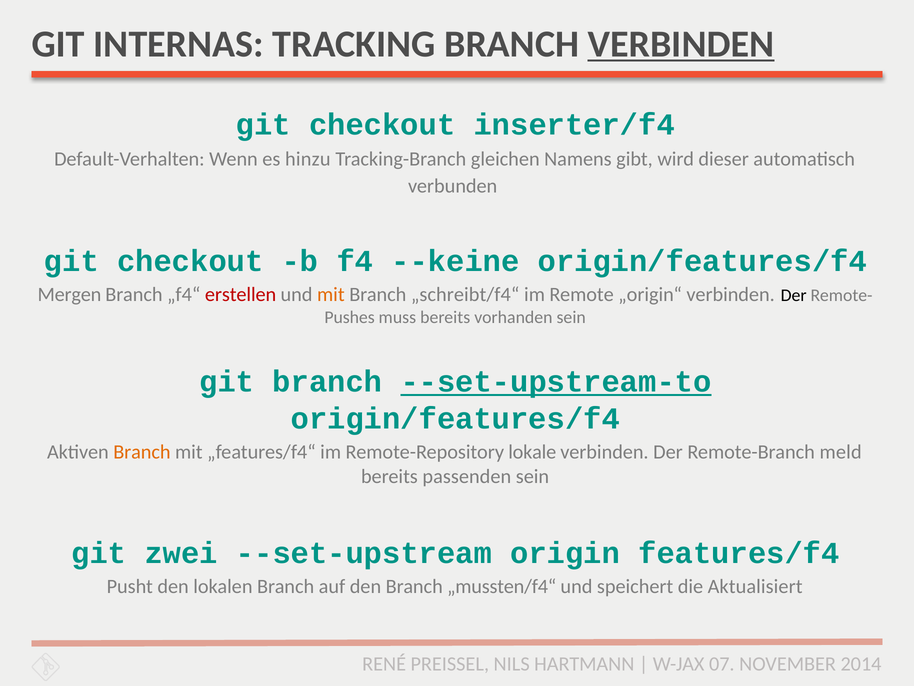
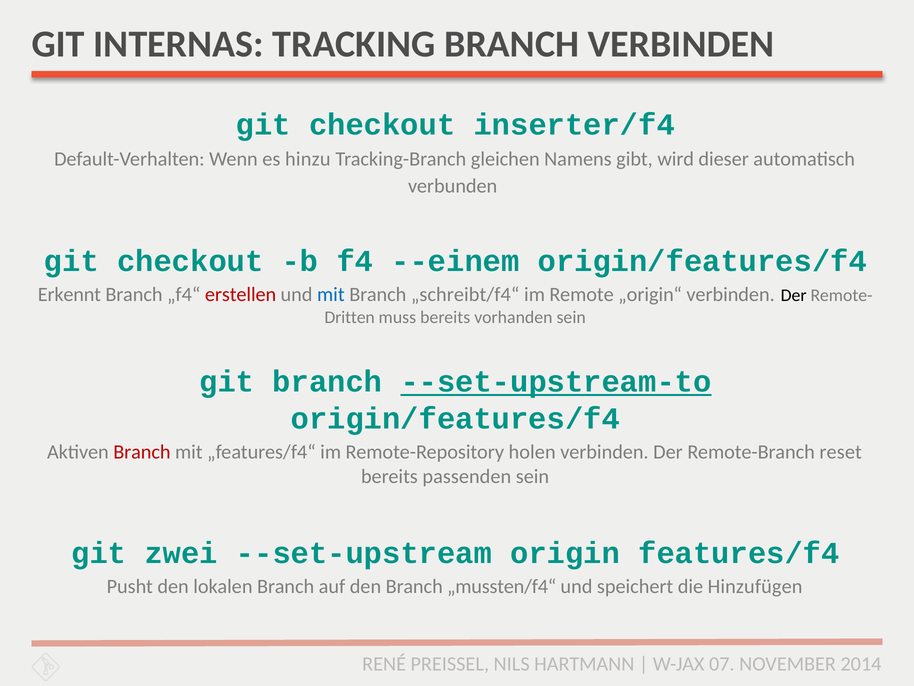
VERBINDEN at (681, 44) underline: present -> none
--keine: --keine -> --einem
Mergen: Mergen -> Erkennt
mit at (331, 295) colour: orange -> blue
Pushes: Pushes -> Dritten
Branch at (142, 452) colour: orange -> red
lokale: lokale -> holen
meld: meld -> reset
Aktualisiert: Aktualisiert -> Hinzufügen
